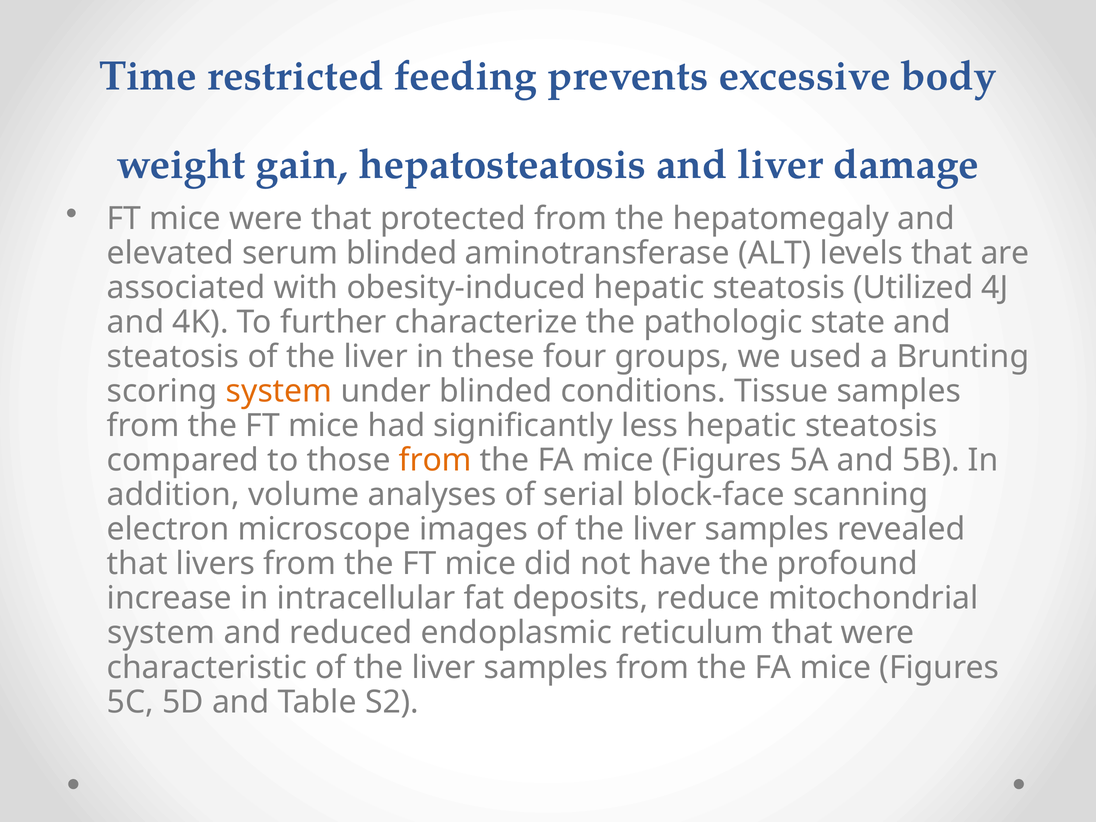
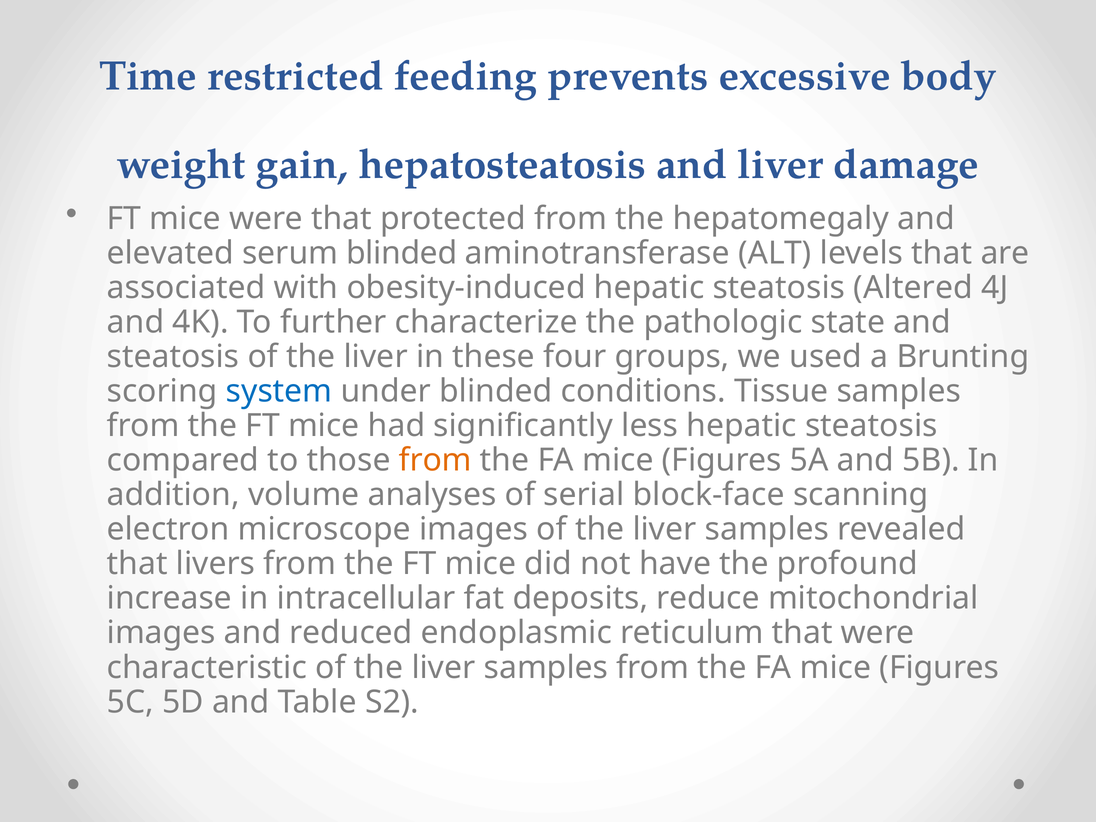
Utilized: Utilized -> Altered
system at (279, 391) colour: orange -> blue
system at (161, 633): system -> images
